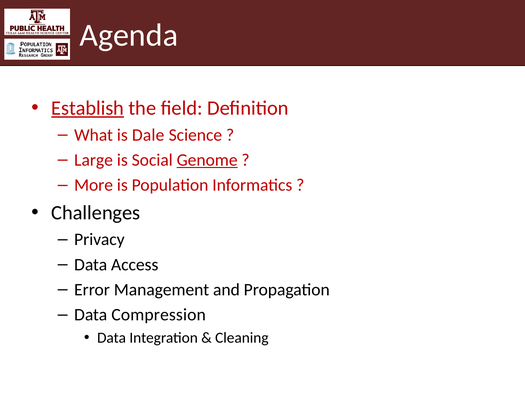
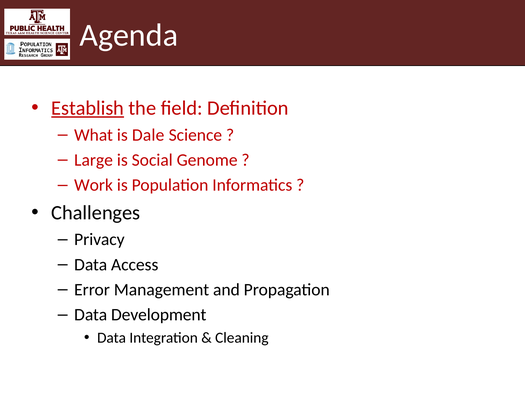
Genome underline: present -> none
More: More -> Work
Compression: Compression -> Development
